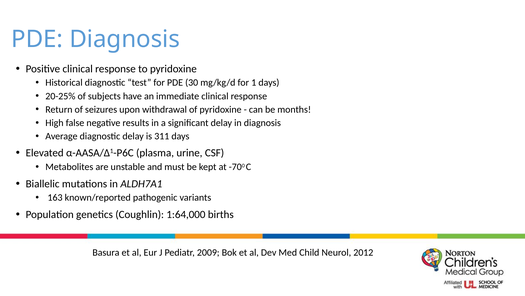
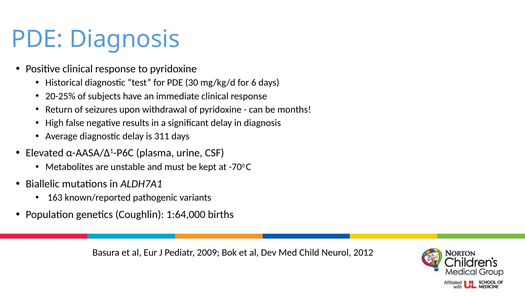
1: 1 -> 6
